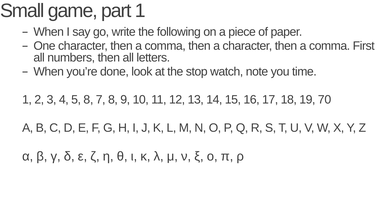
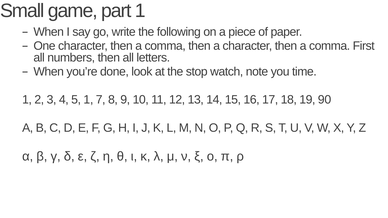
5 8: 8 -> 1
70: 70 -> 90
